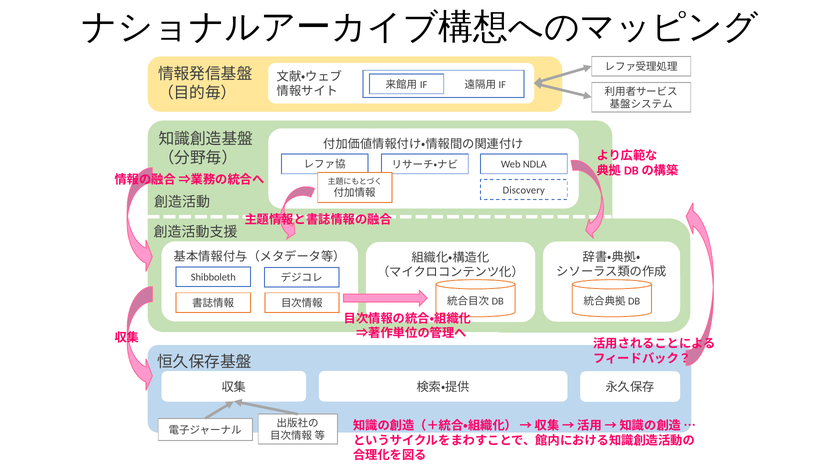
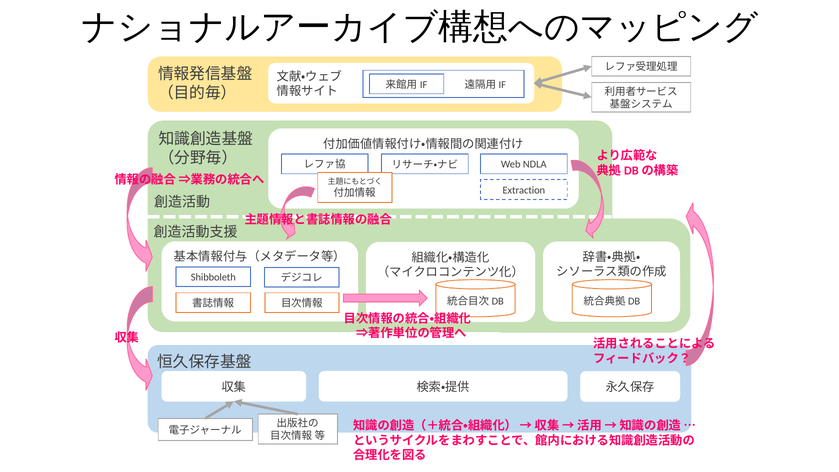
Discovery: Discovery -> Extraction
